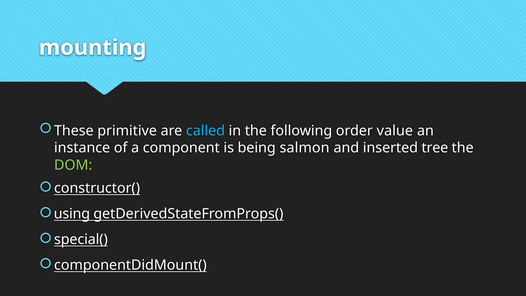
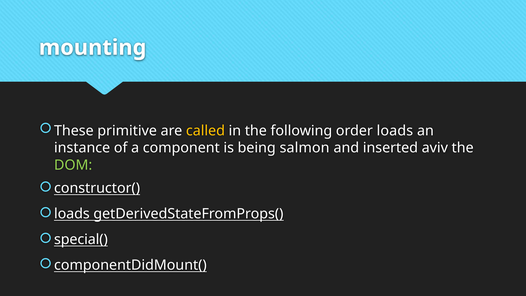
called colour: light blue -> yellow
order value: value -> loads
tree: tree -> aviv
using at (72, 214): using -> loads
